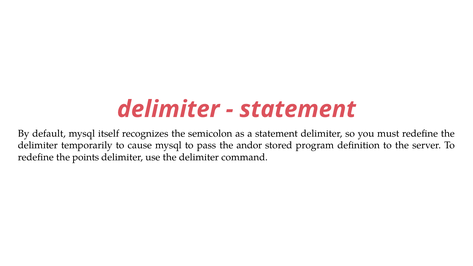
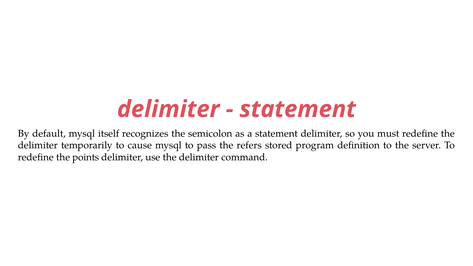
andor: andor -> refers
